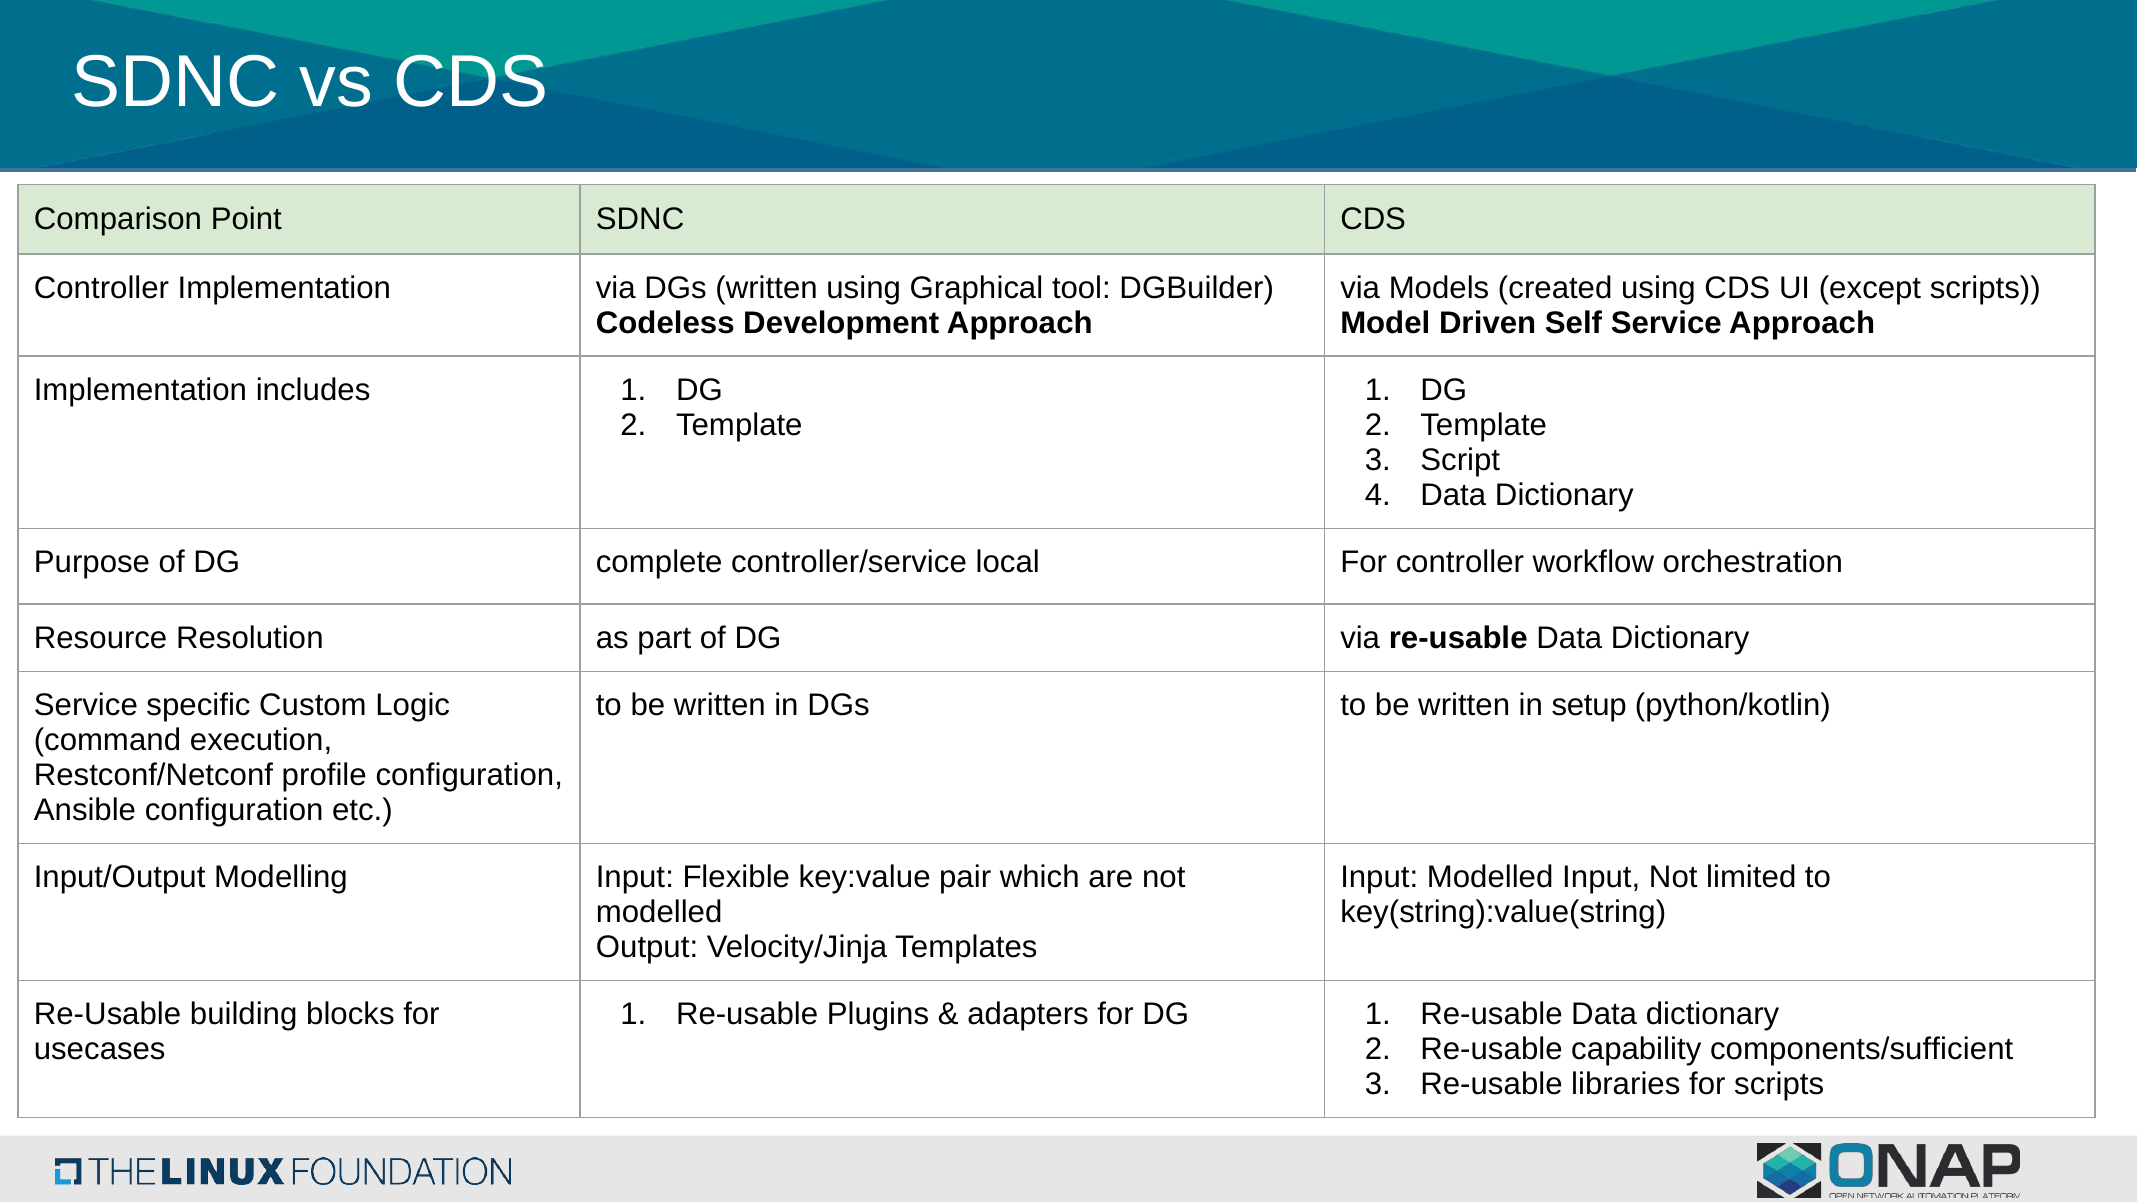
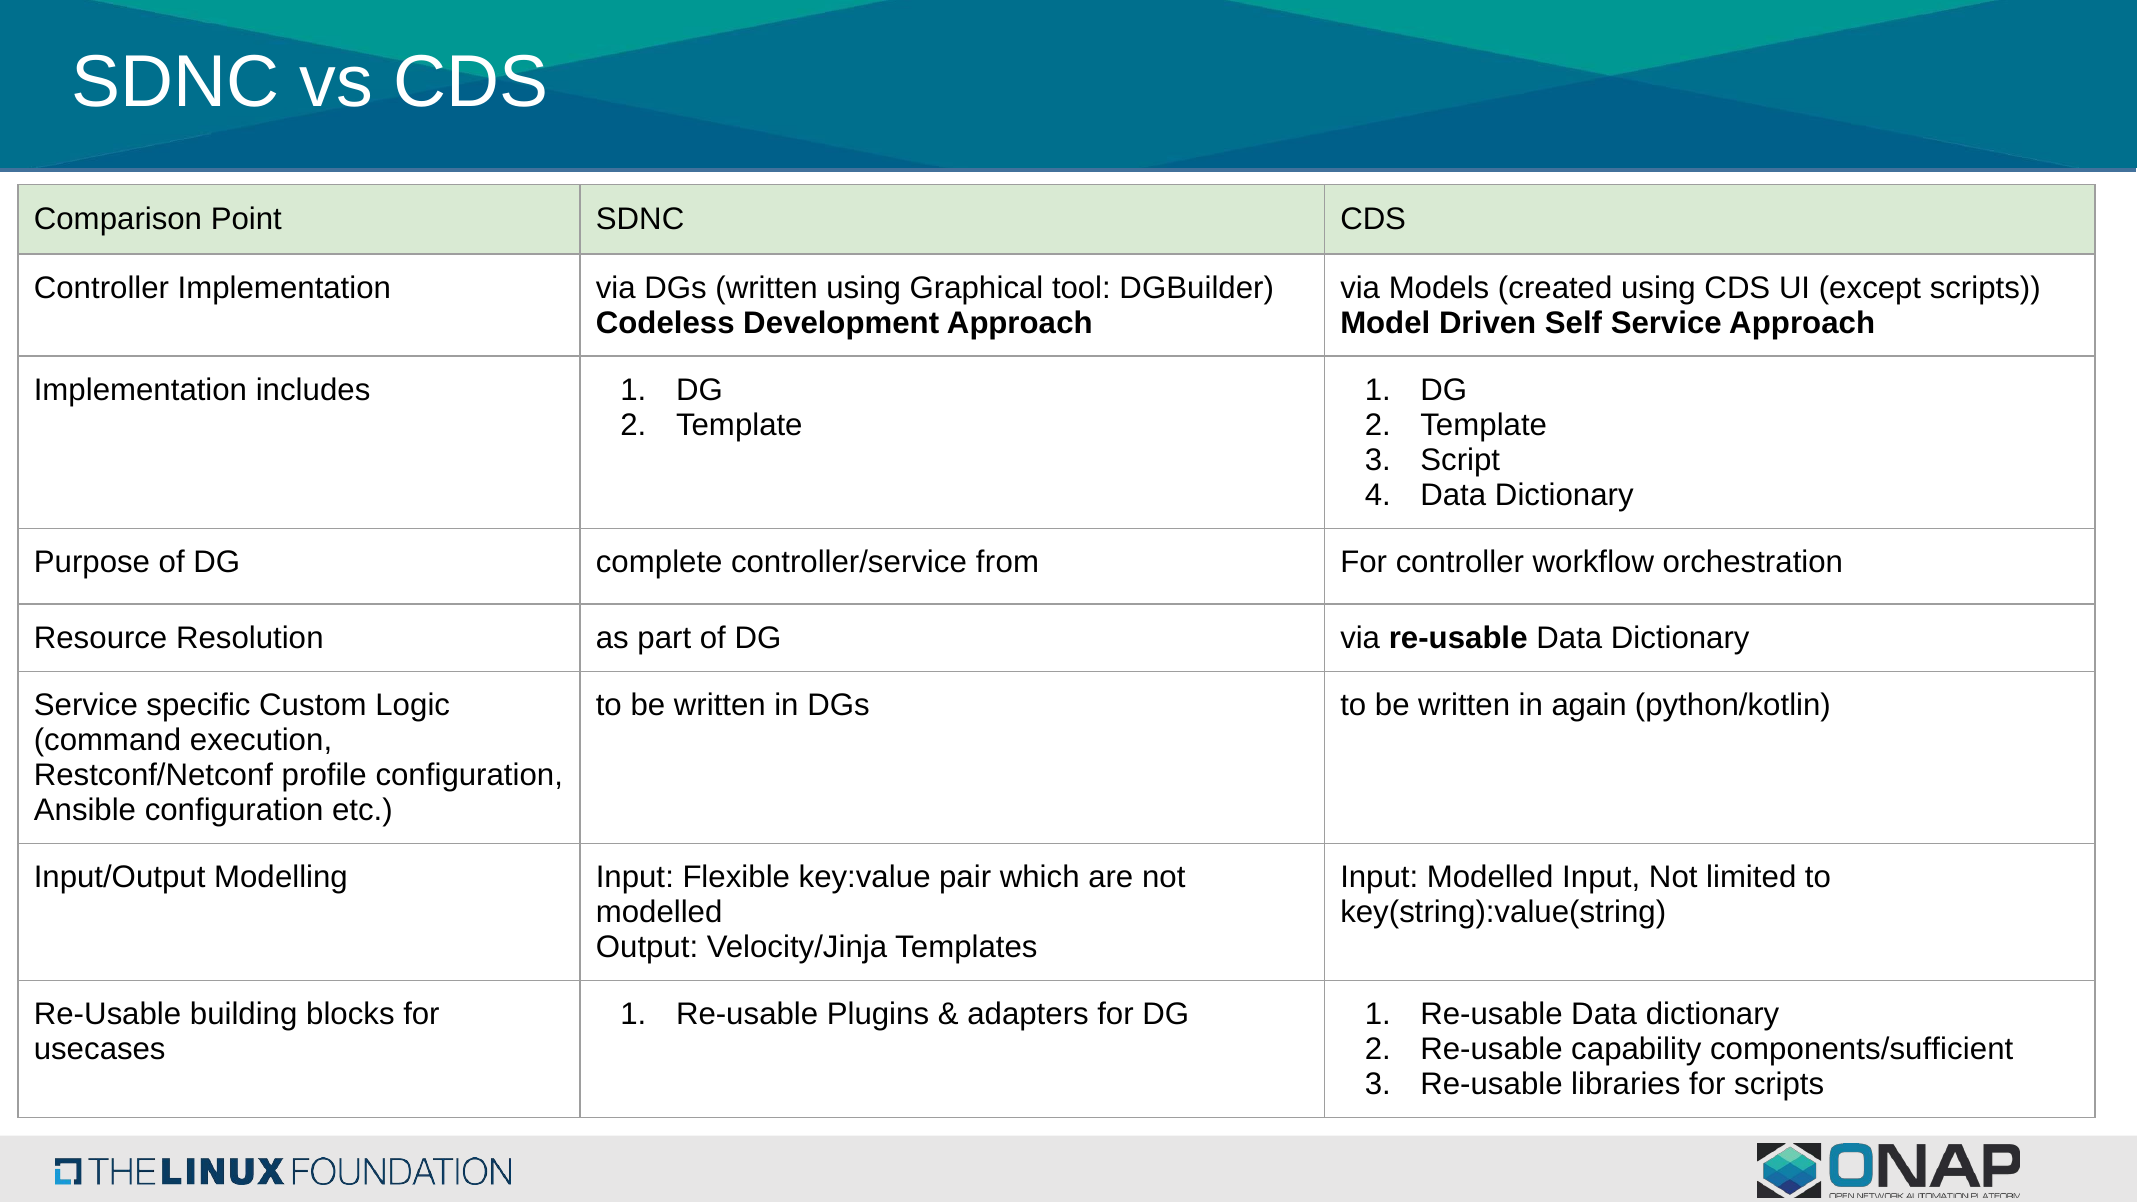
local: local -> from
setup: setup -> again
